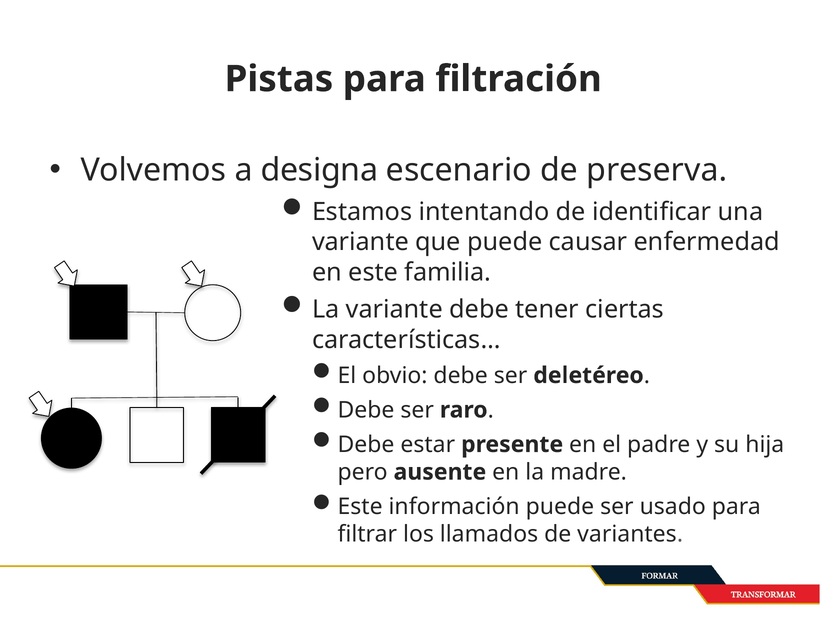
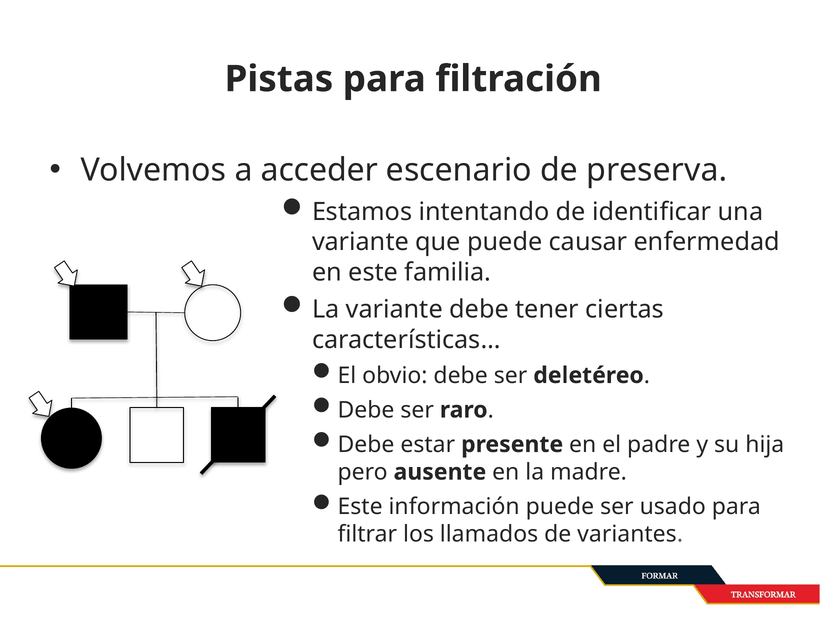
designa: designa -> acceder
